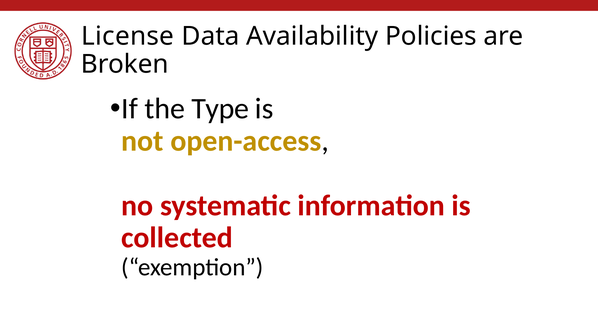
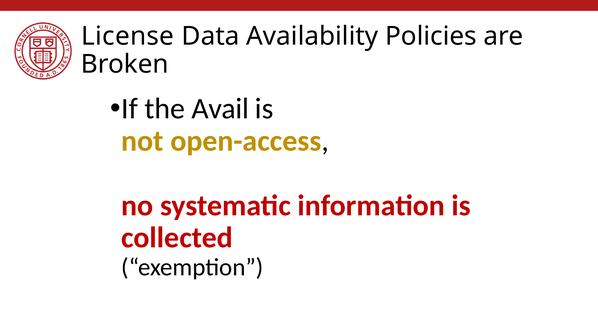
Type: Type -> Avail
